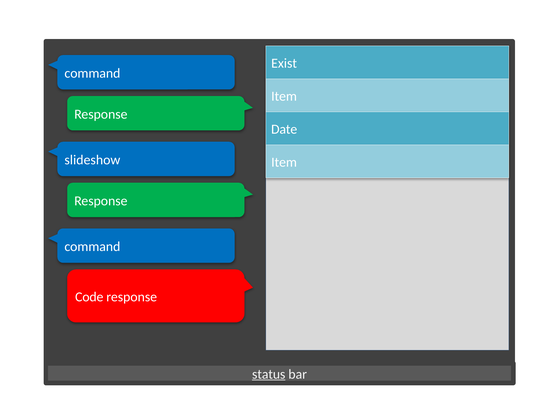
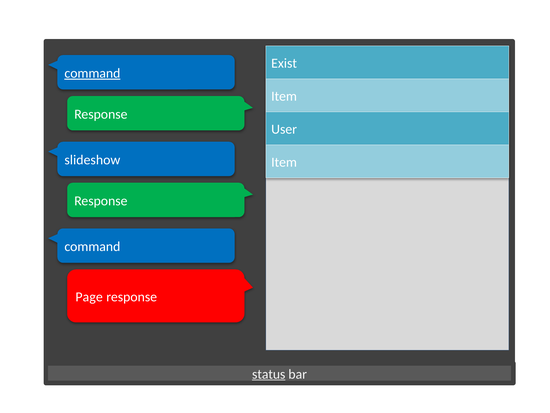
command at (92, 73) underline: none -> present
Date: Date -> User
Code: Code -> Page
